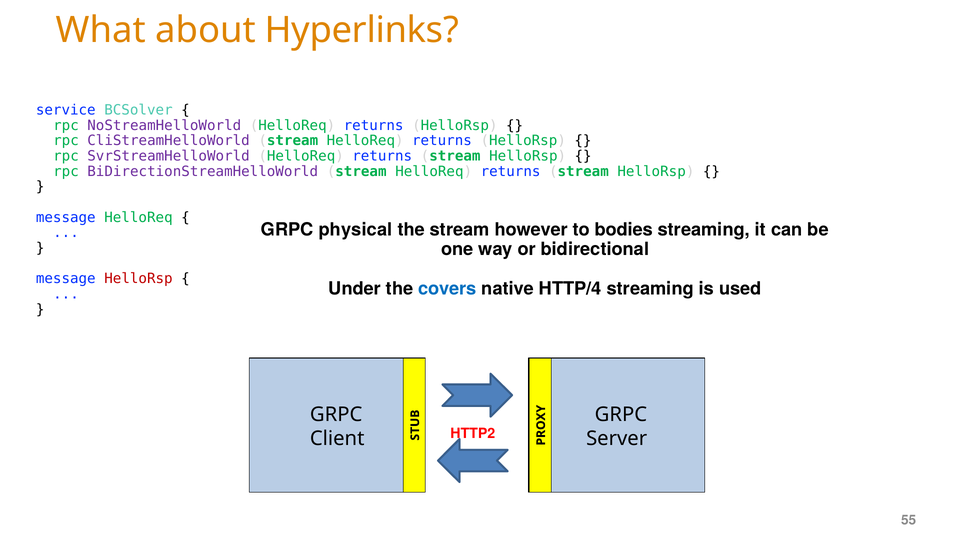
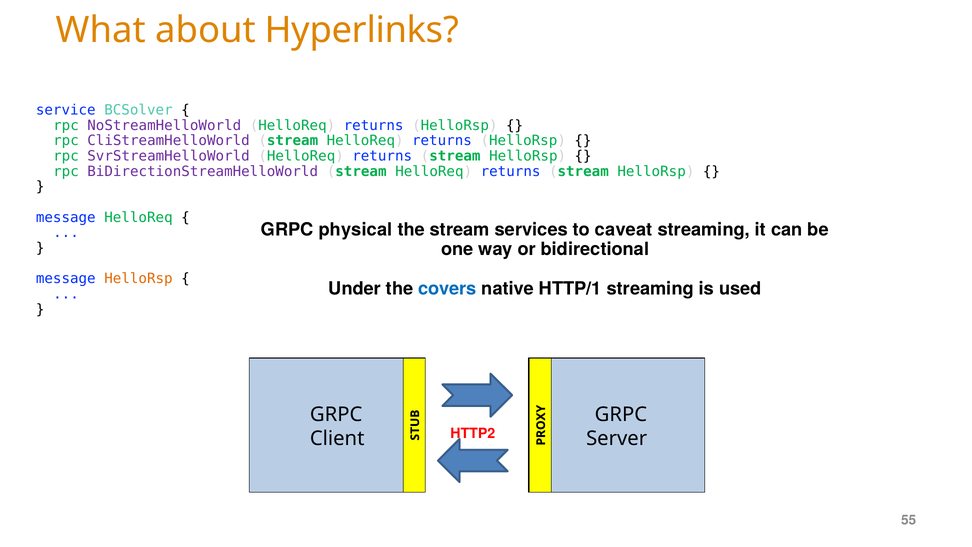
however: however -> services
bodies: bodies -> caveat
HelloRsp at (138, 279) colour: red -> orange
HTTP/4: HTTP/4 -> HTTP/1
